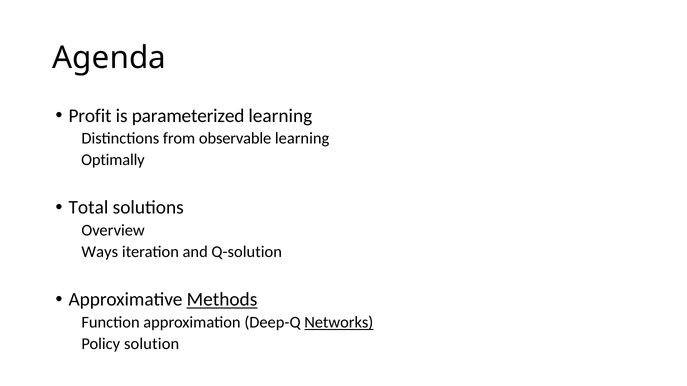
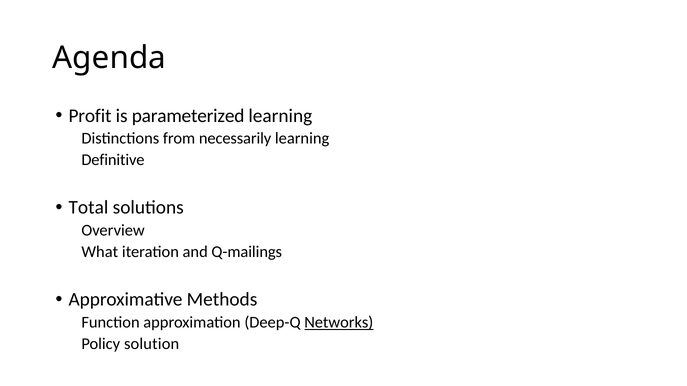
observable: observable -> necessarily
Optimally: Optimally -> Definitive
Ways: Ways -> What
Q-solution: Q-solution -> Q-mailings
Methods underline: present -> none
